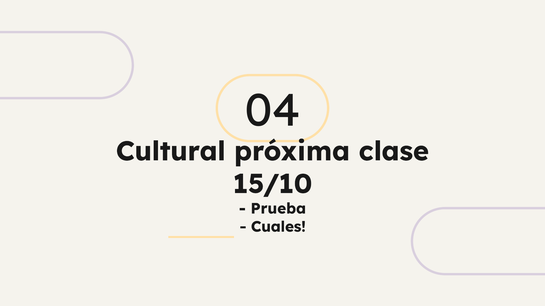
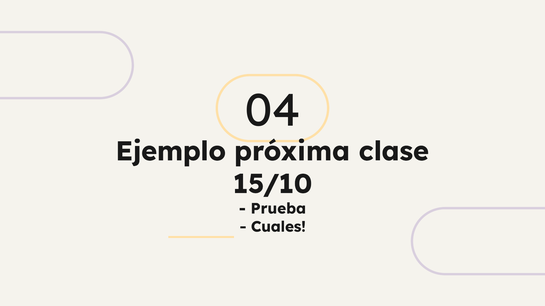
Cultural: Cultural -> Ejemplo
